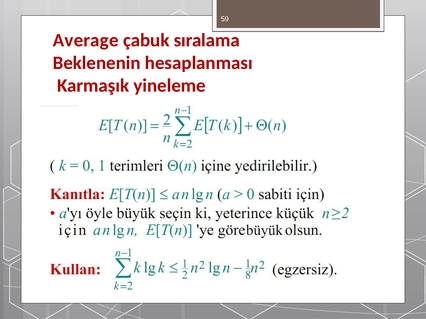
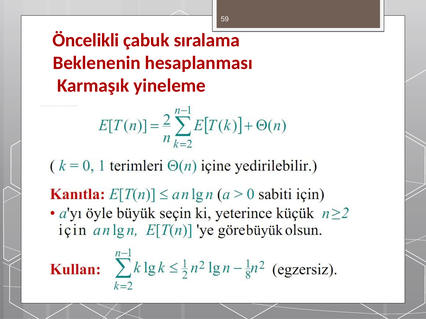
Average: Average -> Öncelikli
